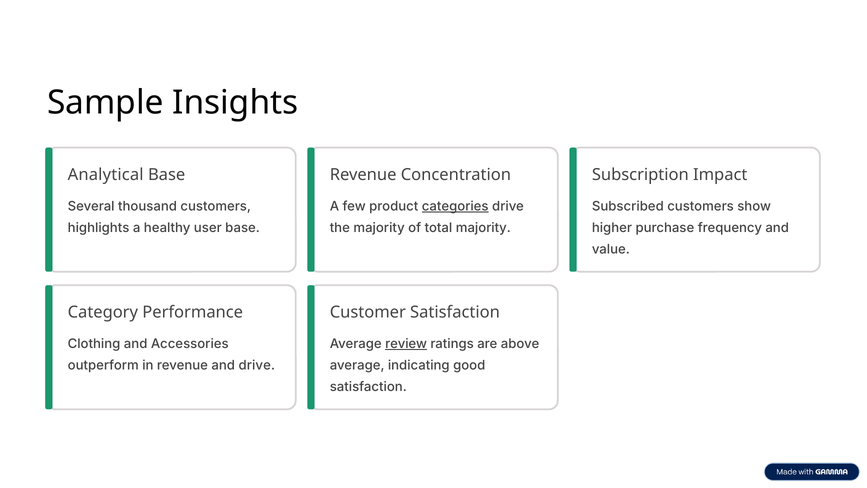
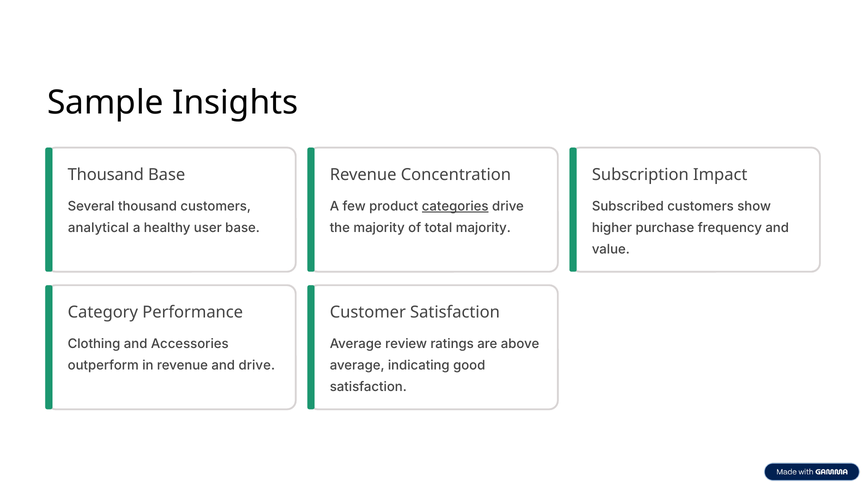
Analytical at (106, 175): Analytical -> Thousand
highlights: highlights -> analytical
review underline: present -> none
